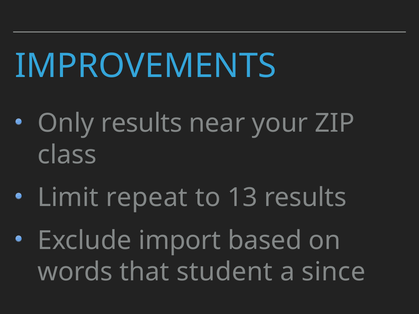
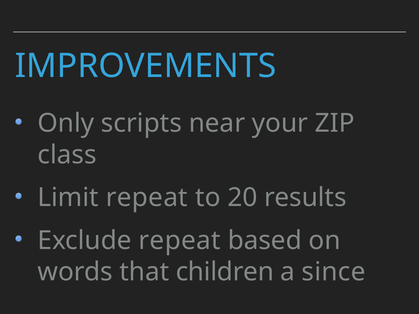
Only results: results -> scripts
13: 13 -> 20
Exclude import: import -> repeat
student: student -> children
